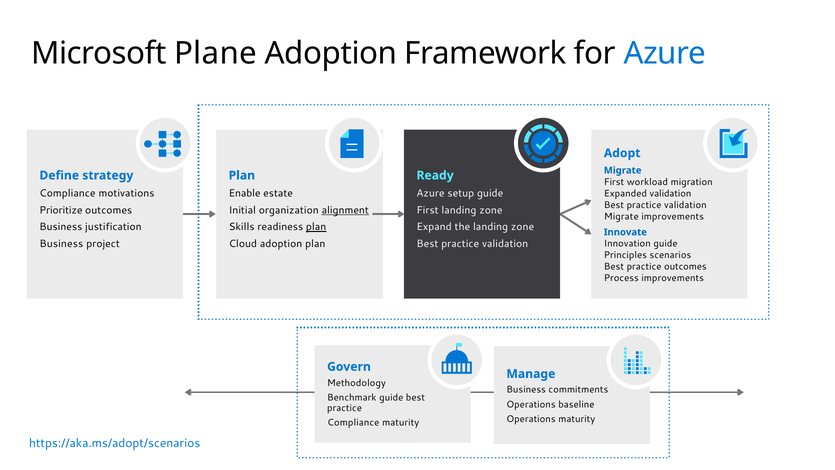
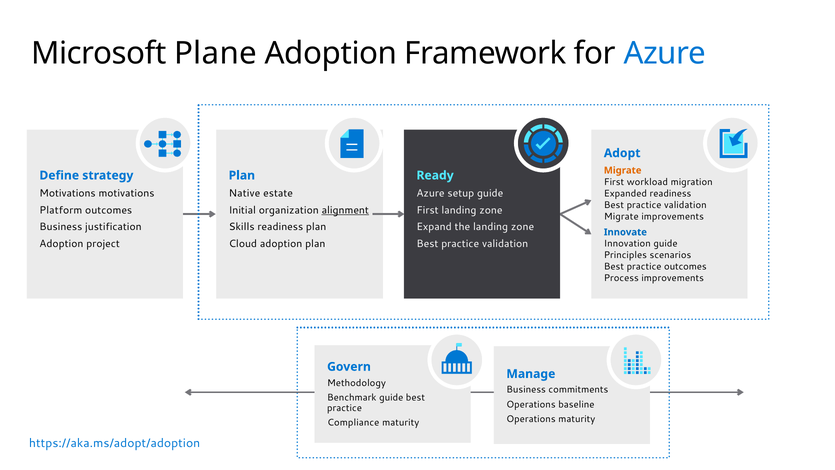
Migrate at (623, 170) colour: blue -> orange
Compliance at (67, 193): Compliance -> Motivations
Enable: Enable -> Native
Expanded validation: validation -> readiness
Prioritize: Prioritize -> Platform
plan at (316, 227) underline: present -> none
Business at (61, 244): Business -> Adoption
https://aka.ms/adopt/scenarios: https://aka.ms/adopt/scenarios -> https://aka.ms/adopt/adoption
